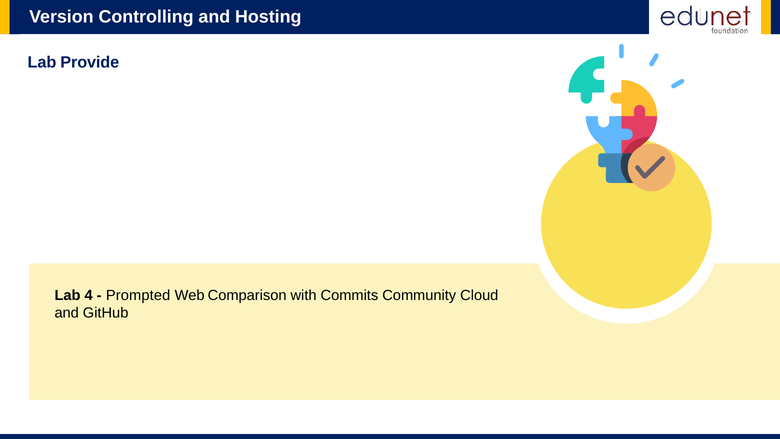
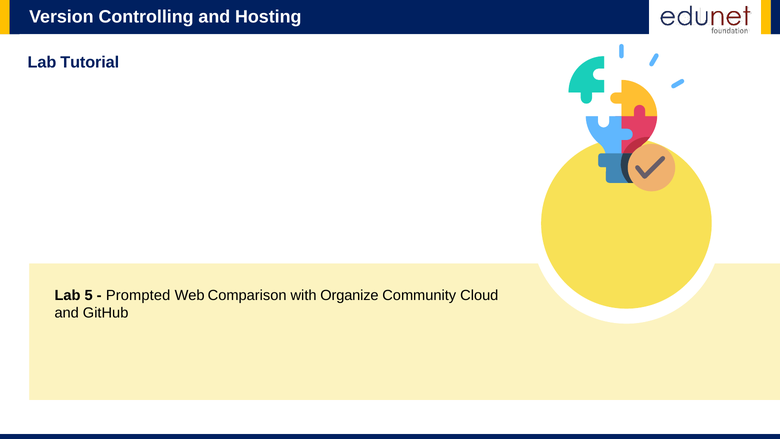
Provide: Provide -> Tutorial
4: 4 -> 5
Commits: Commits -> Organize
